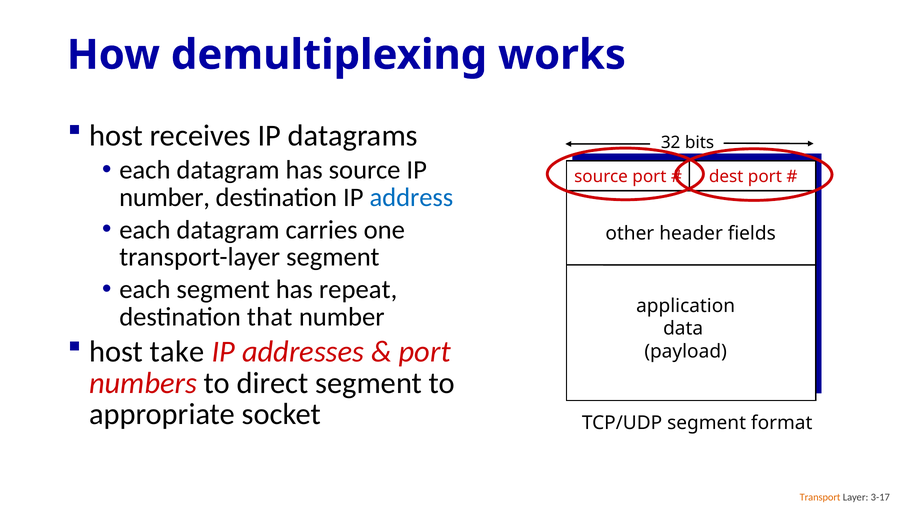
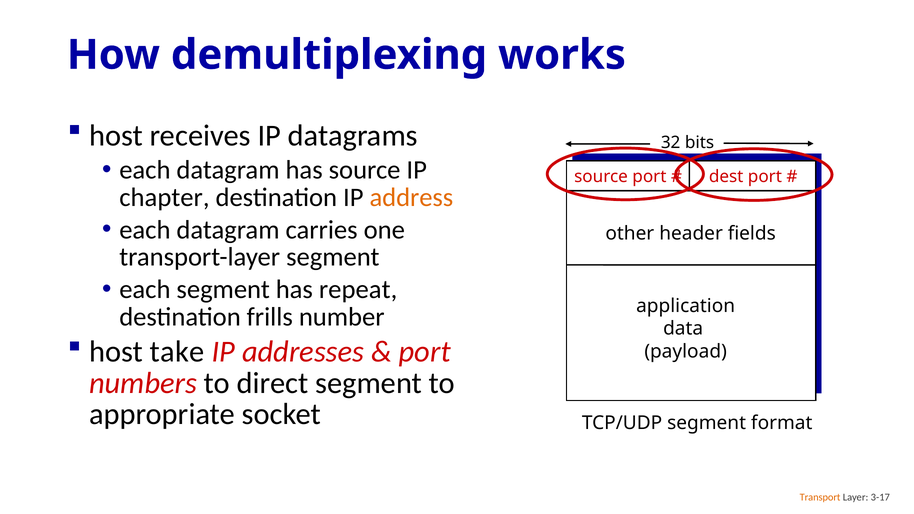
number at (165, 197): number -> chapter
address colour: blue -> orange
that: that -> frills
